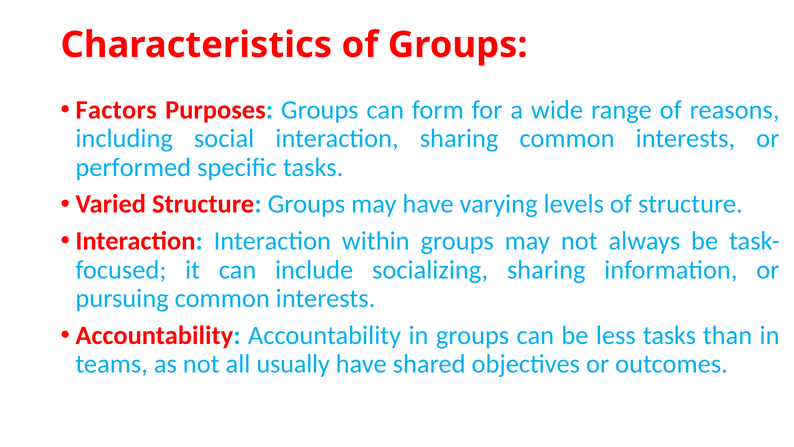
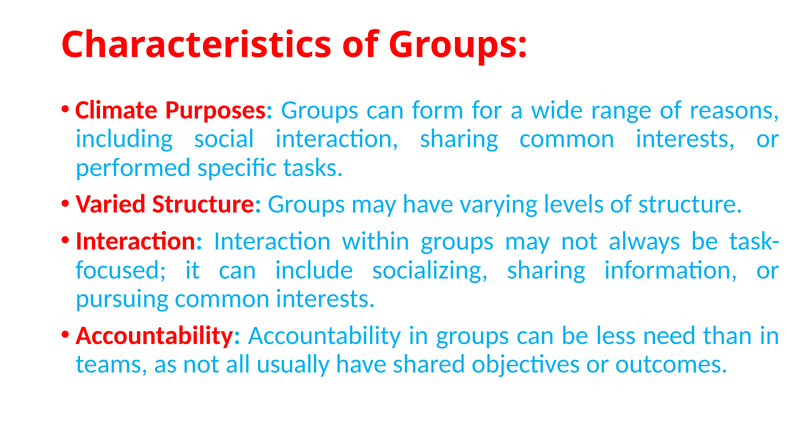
Factors: Factors -> Climate
less tasks: tasks -> need
